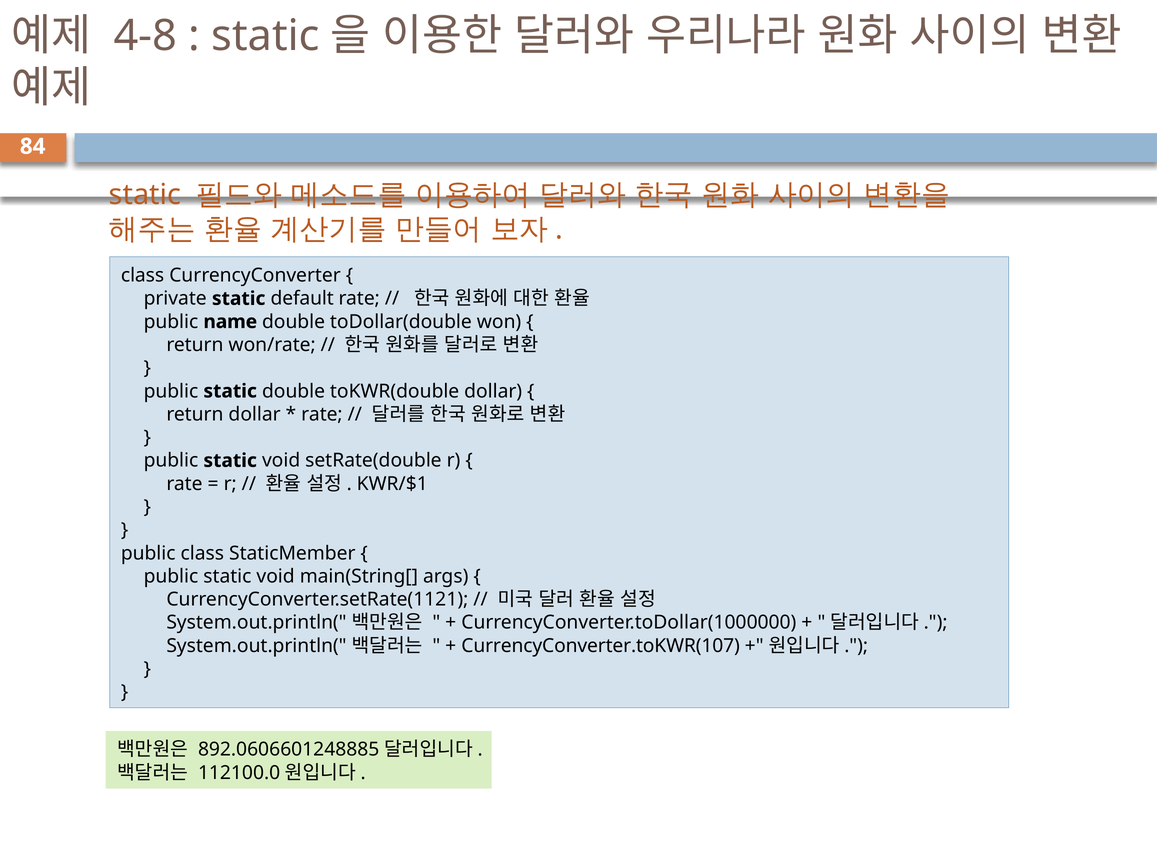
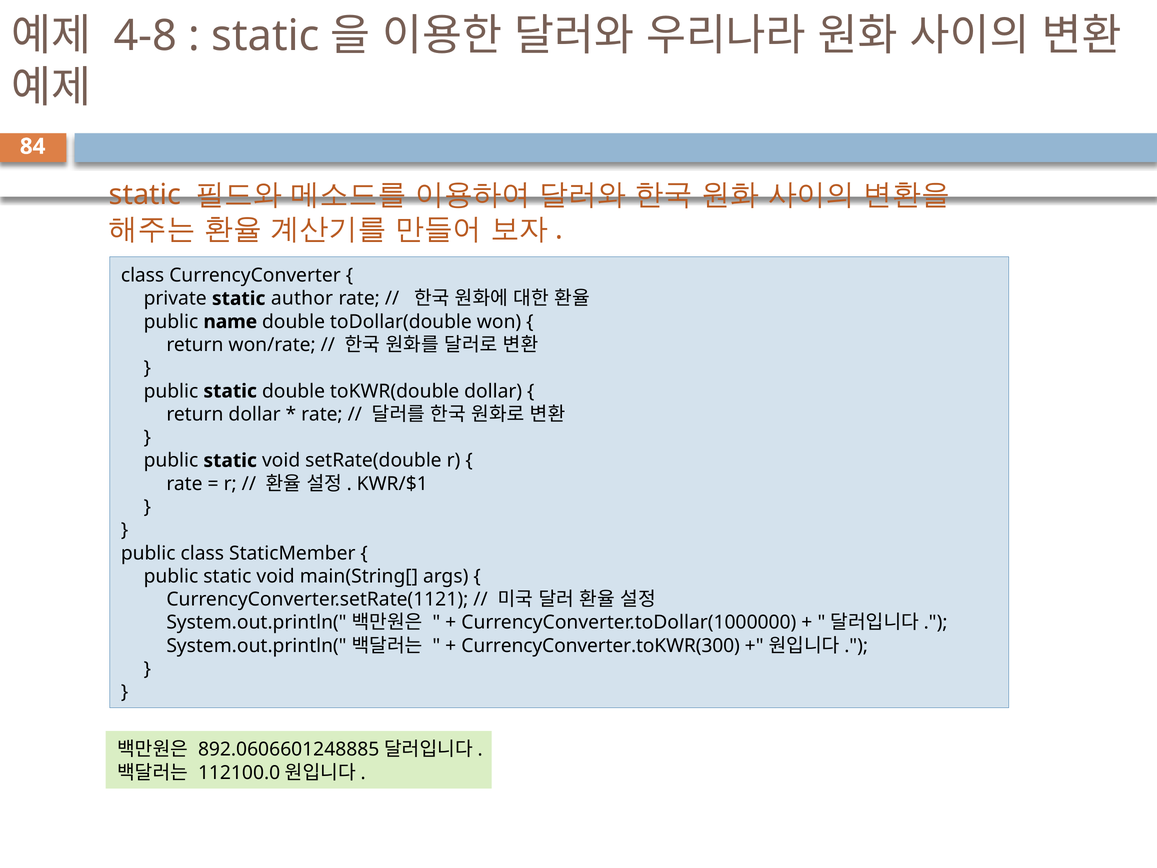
default: default -> author
CurrencyConverter.toKWR(107: CurrencyConverter.toKWR(107 -> CurrencyConverter.toKWR(300
